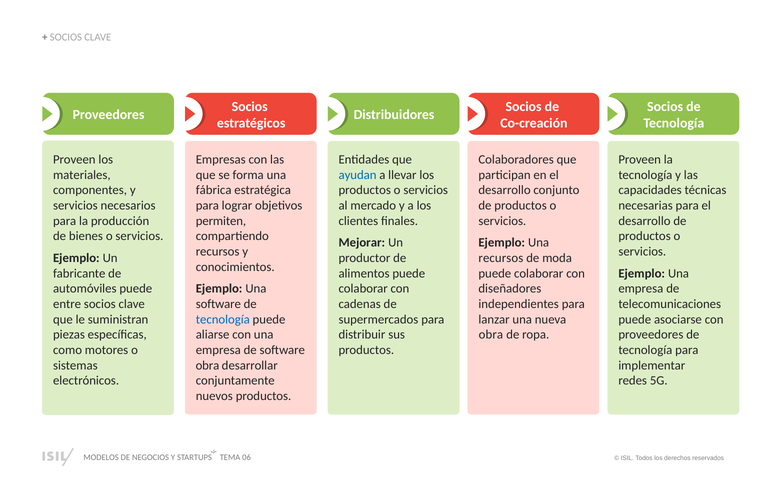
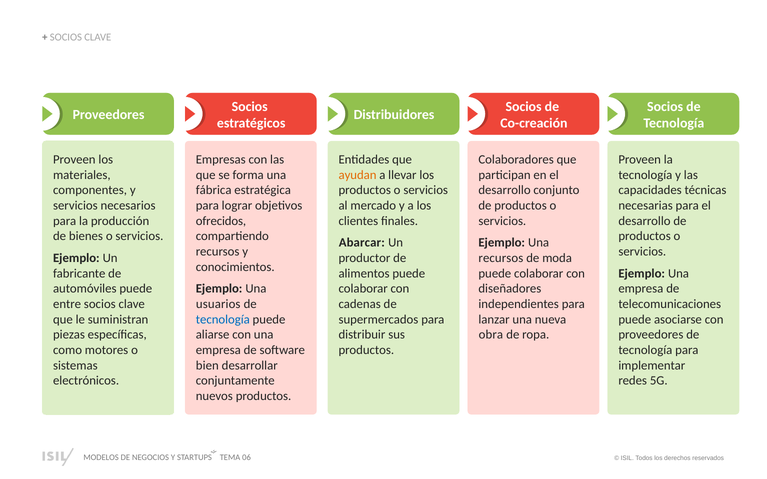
ayudan colour: blue -> orange
permiten: permiten -> ofrecidos
Mejorar: Mejorar -> Abarcar
software at (218, 304): software -> usuarios
obra at (207, 366): obra -> bien
